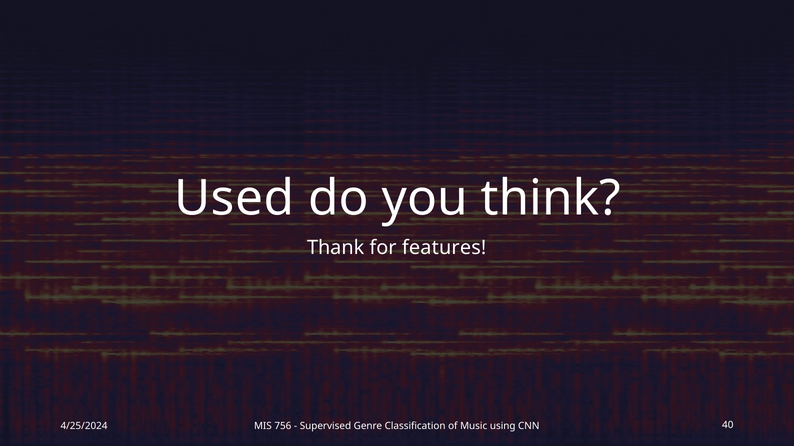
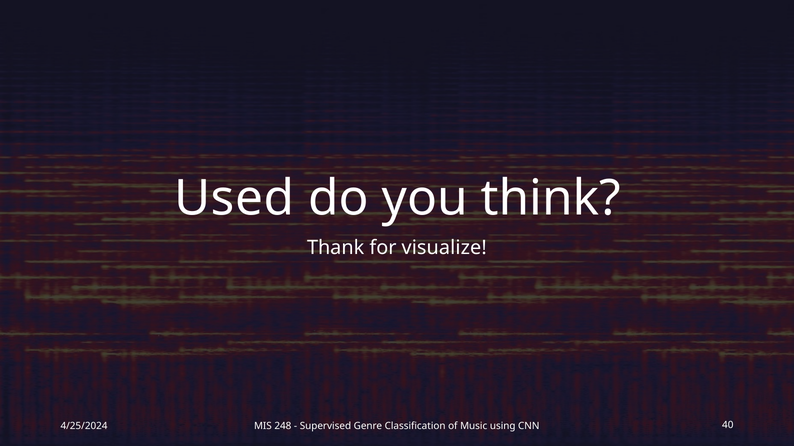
features: features -> visualize
756: 756 -> 248
